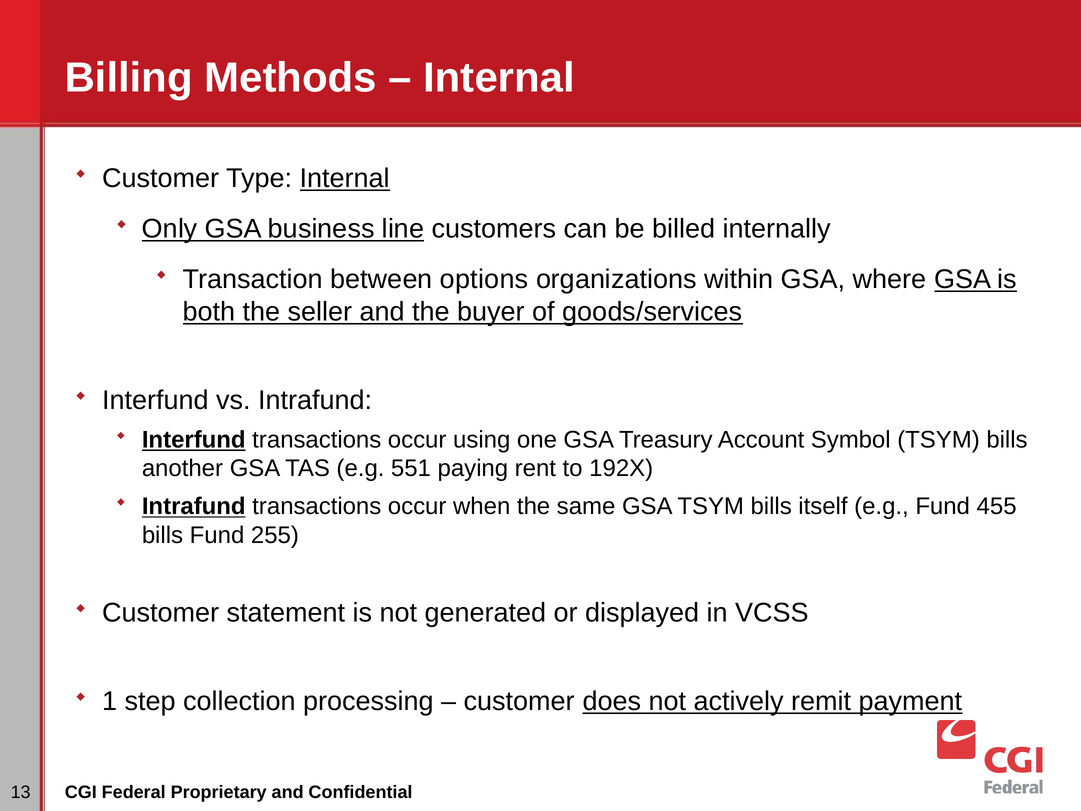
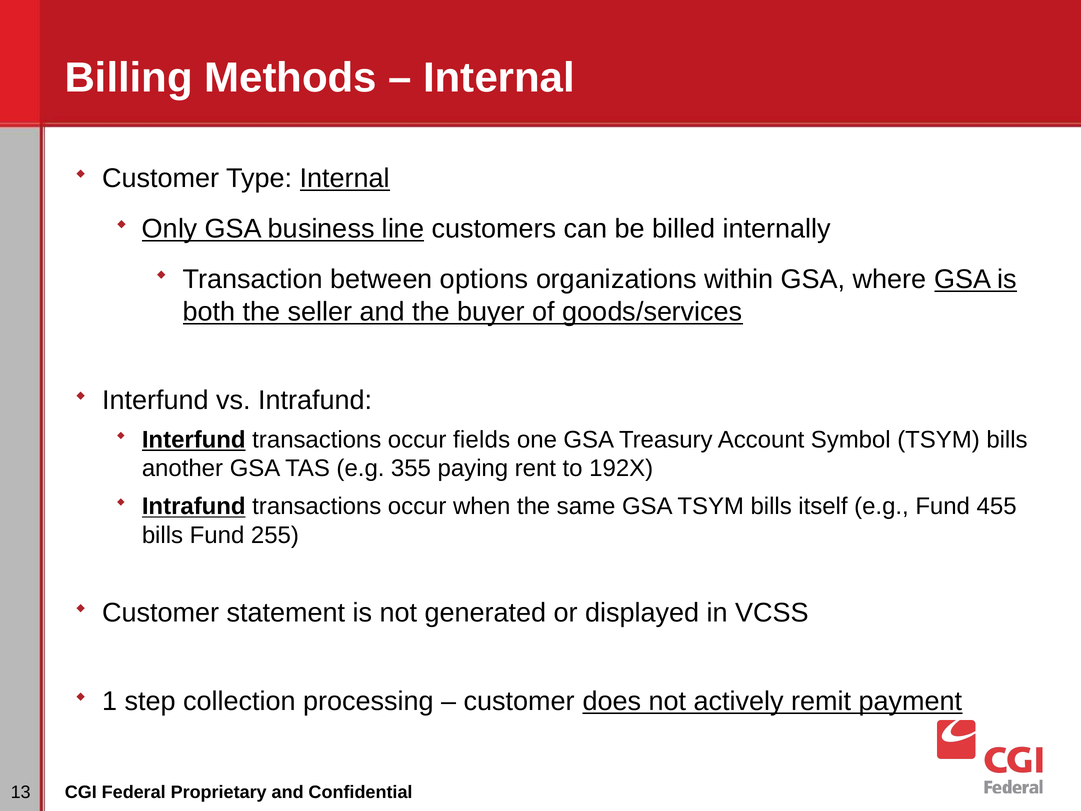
using: using -> fields
551: 551 -> 355
